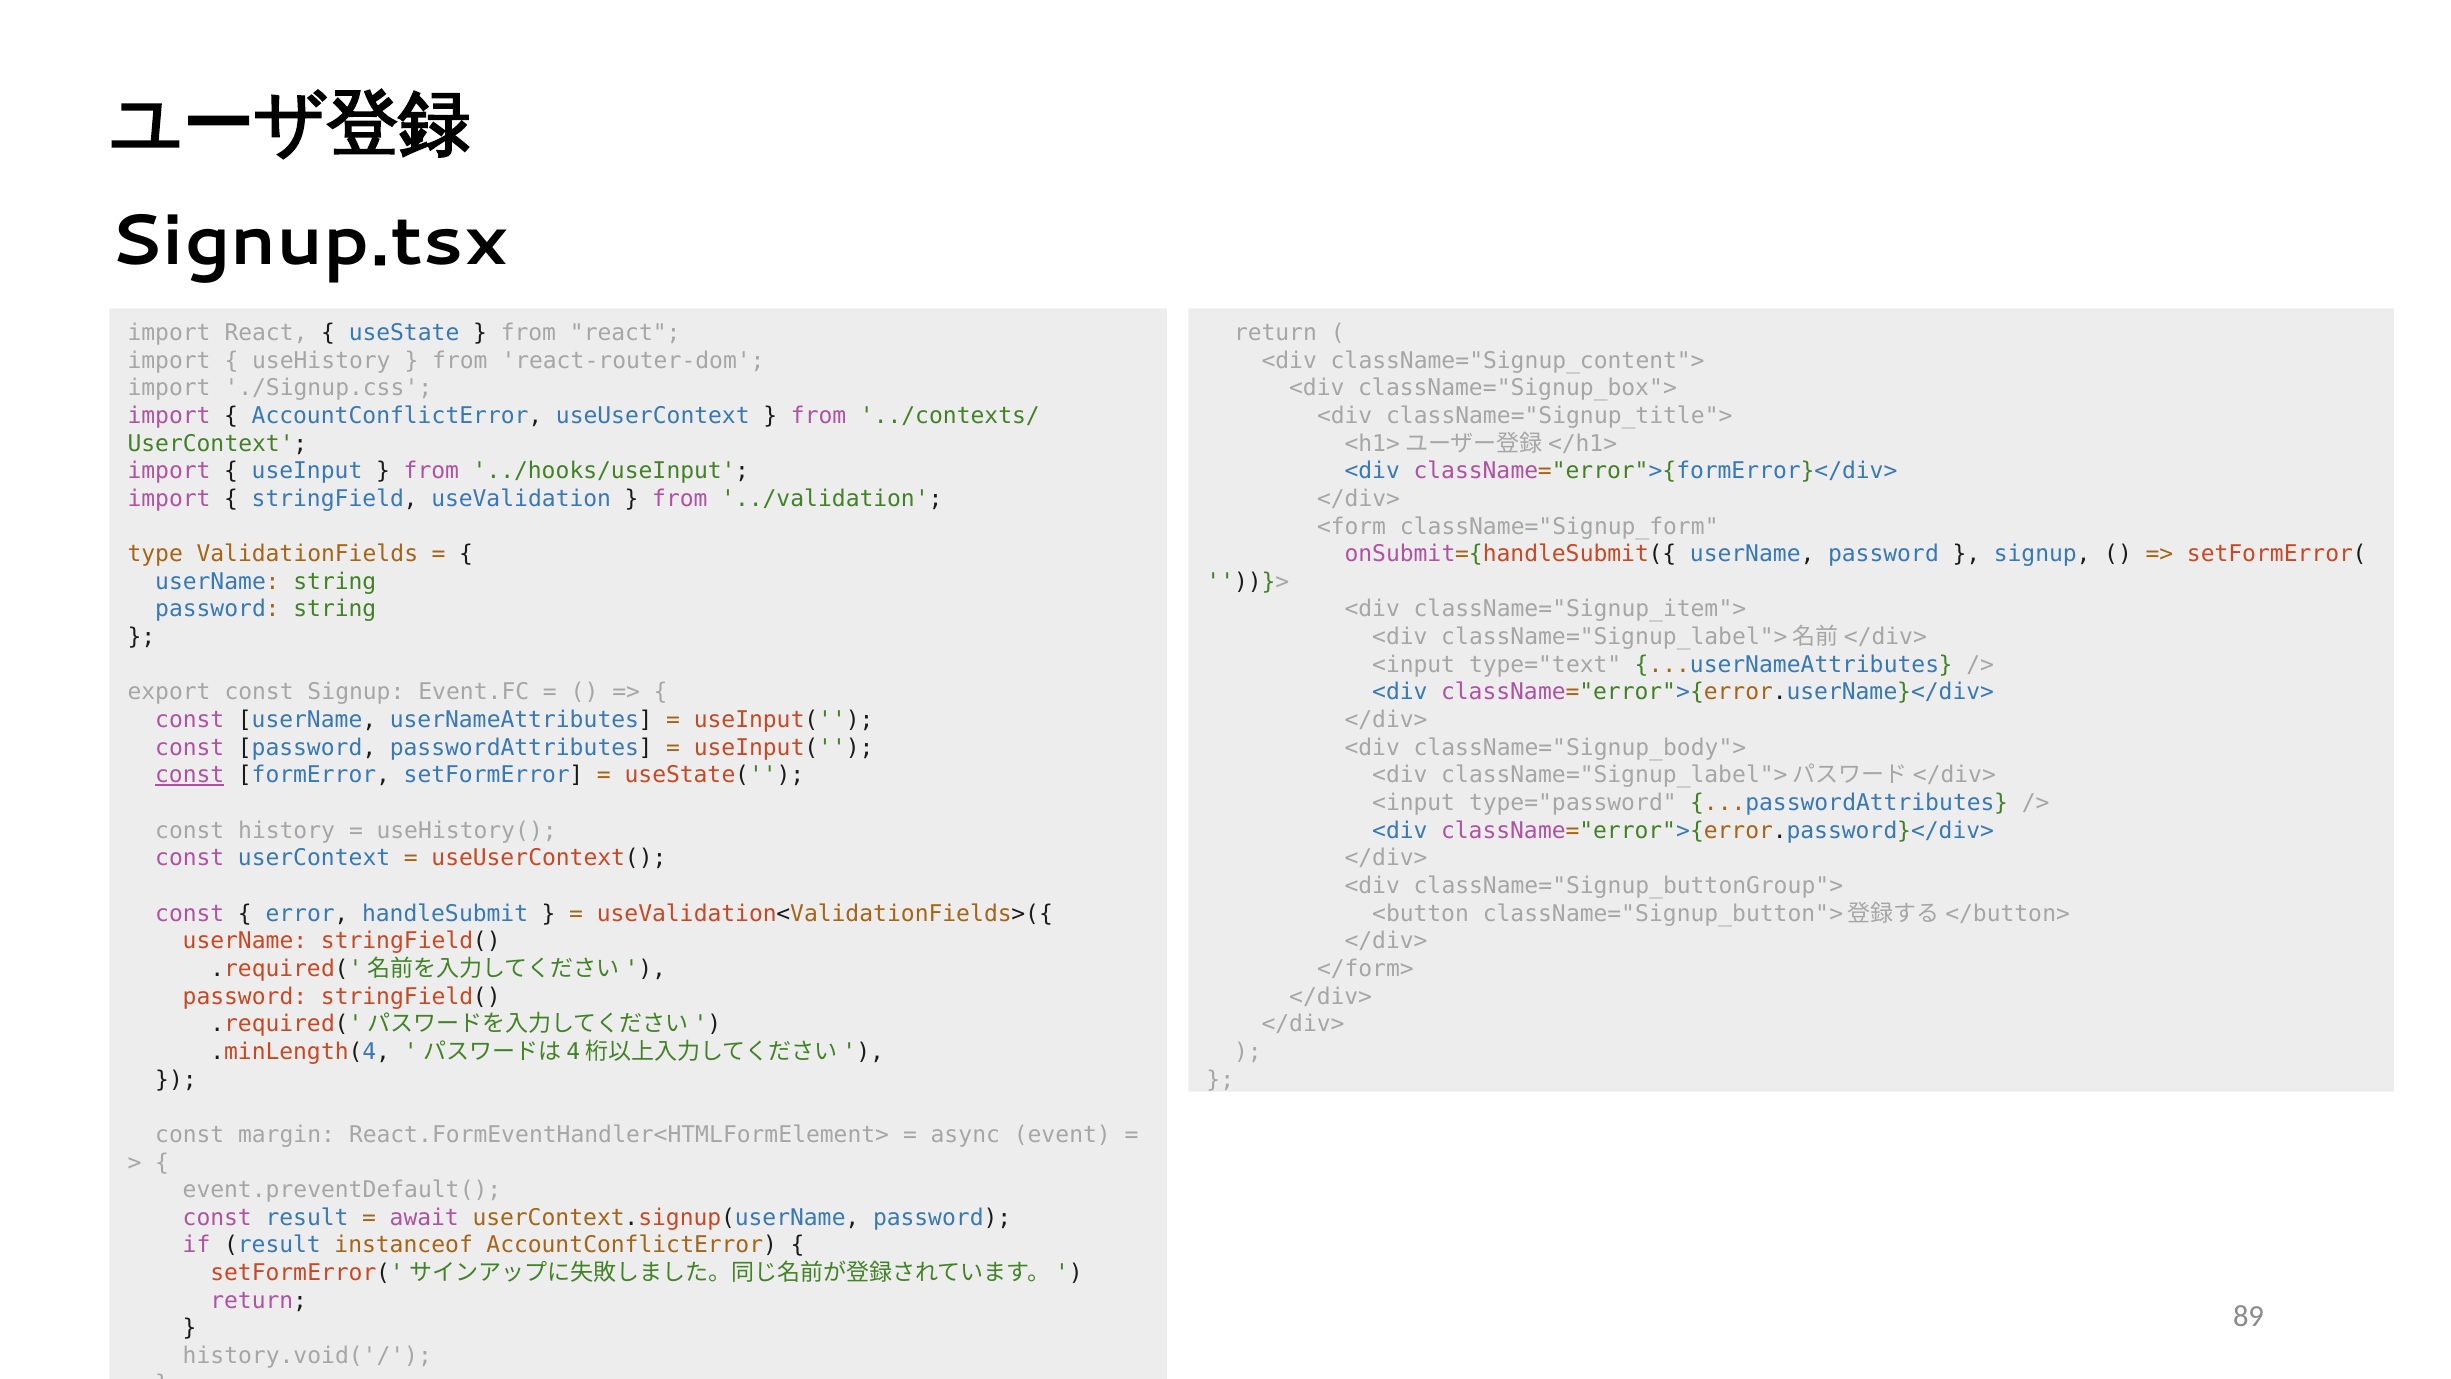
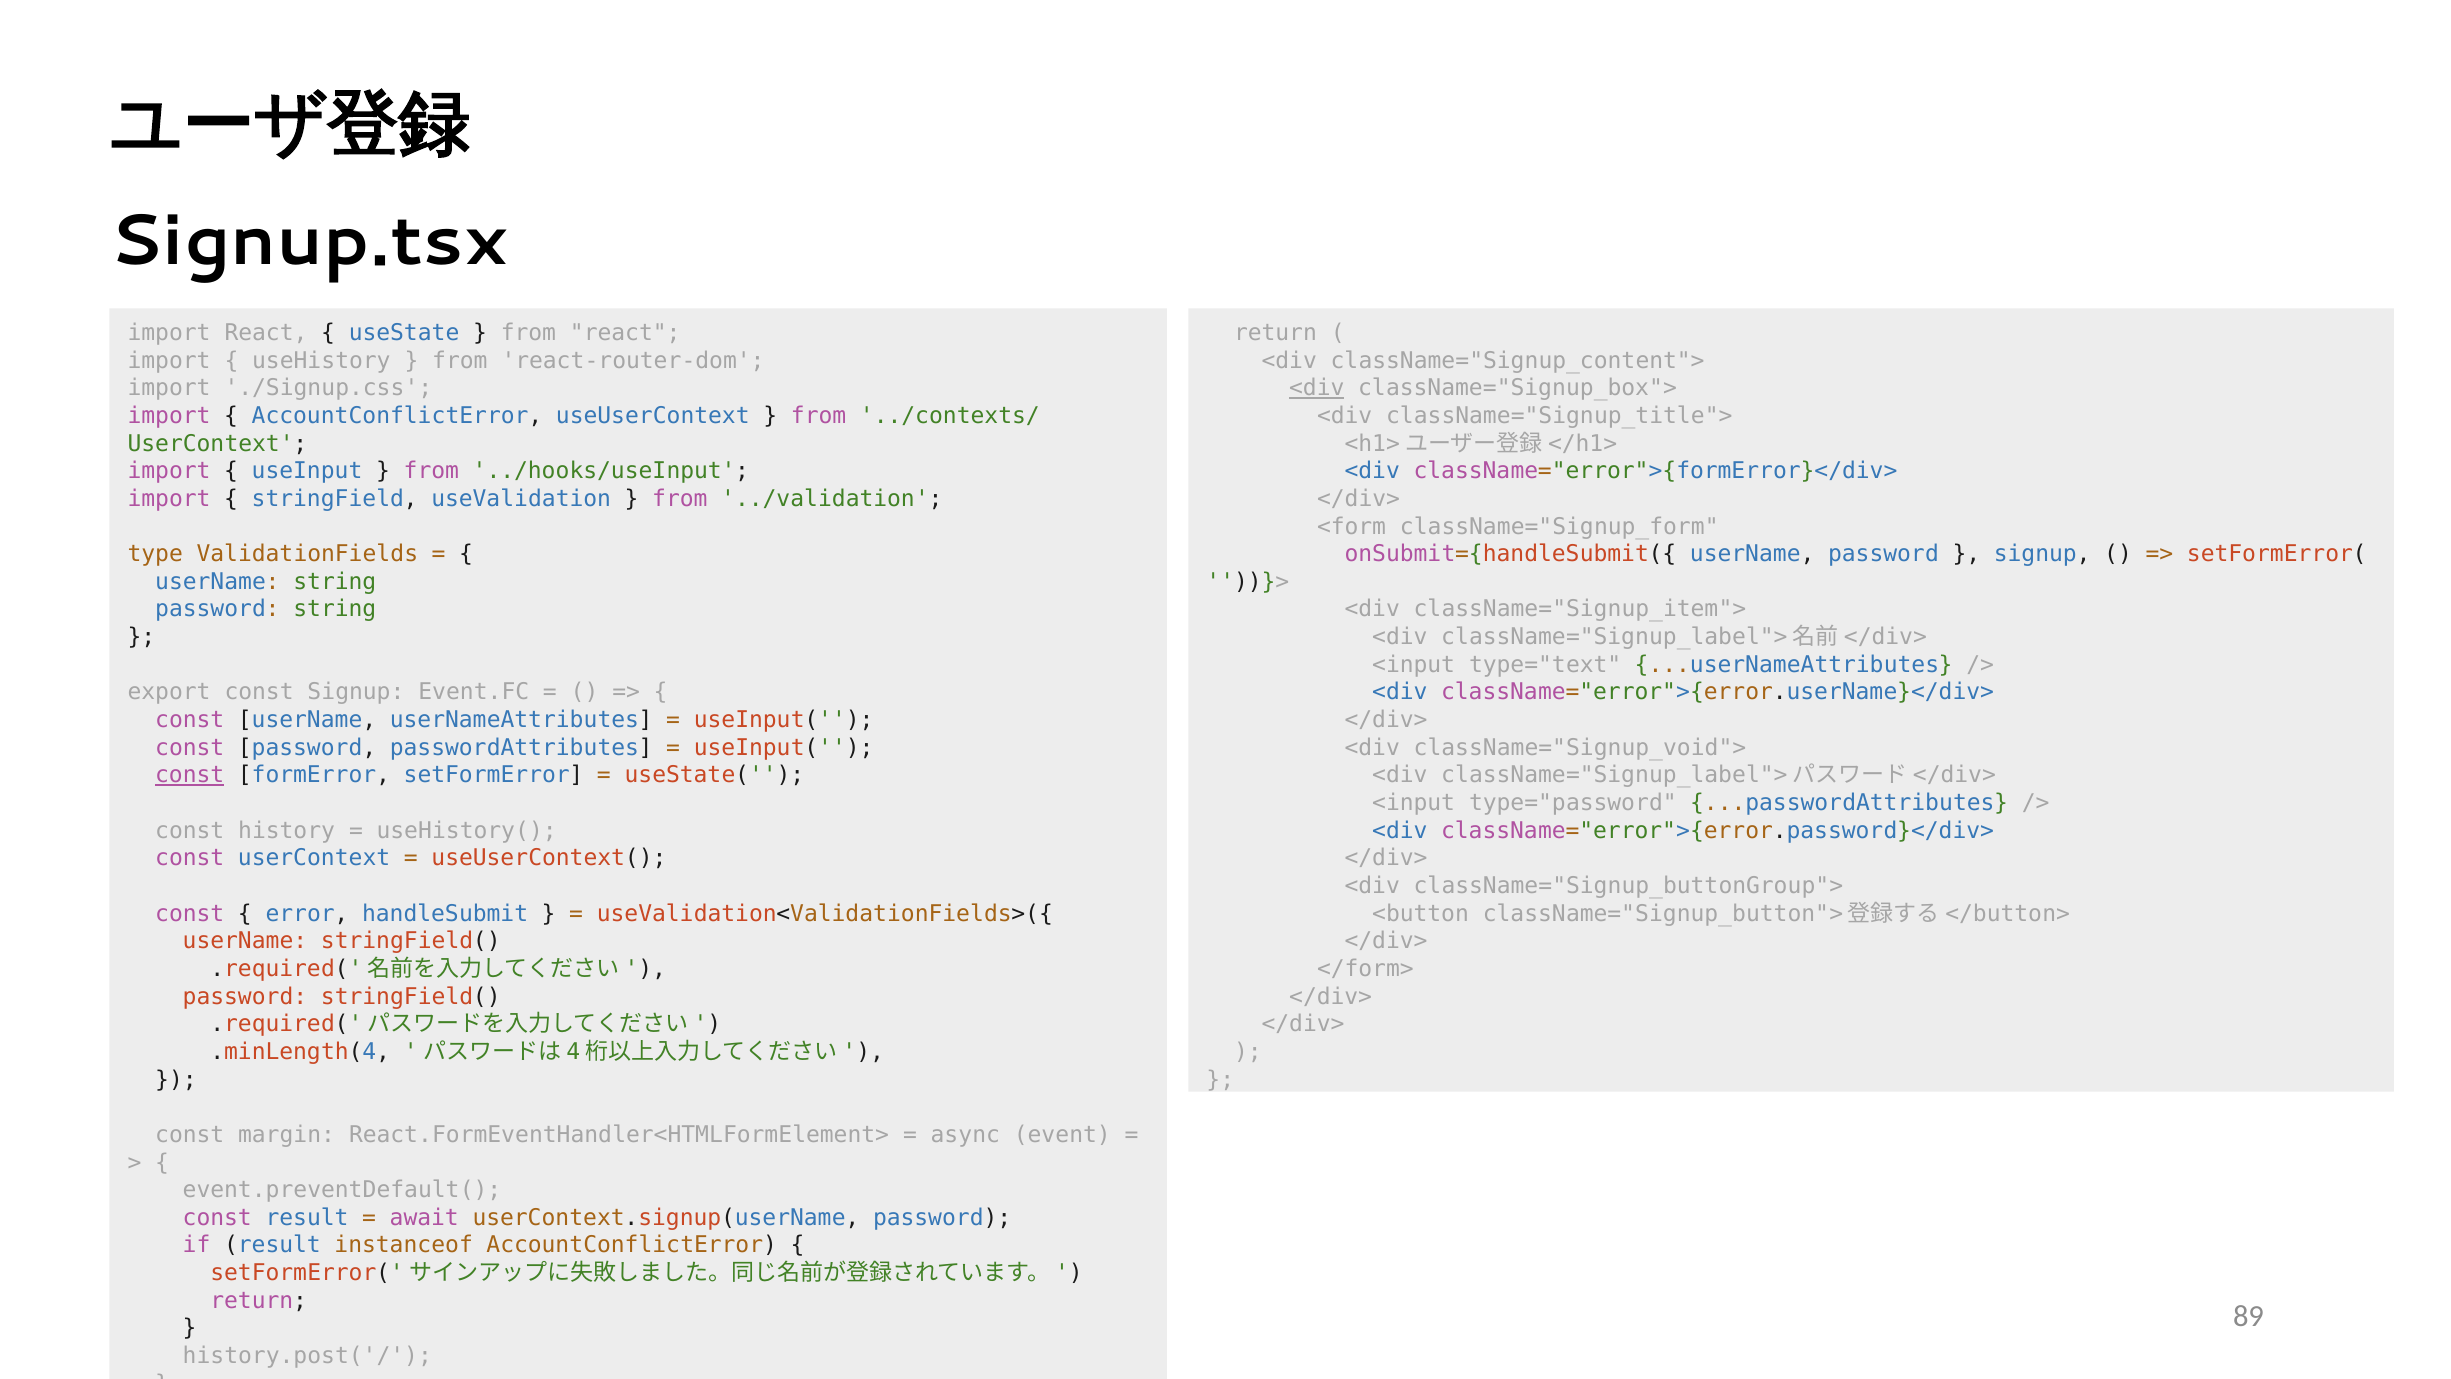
<div at (1317, 388) underline: none -> present
className="Signup_body">: className="Signup_body"> -> className="Signup_void">
history.void('/: history.void('/ -> history.post('/
